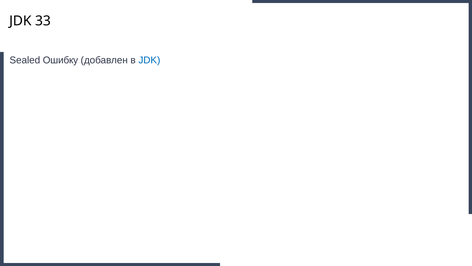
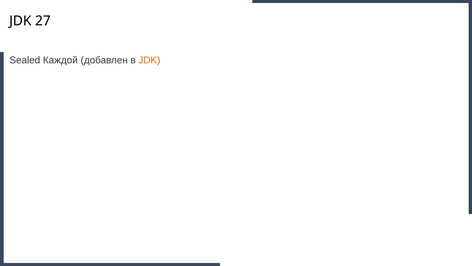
33: 33 -> 27
Ошибку: Ошибку -> Каждой
JDK at (149, 60) colour: blue -> orange
